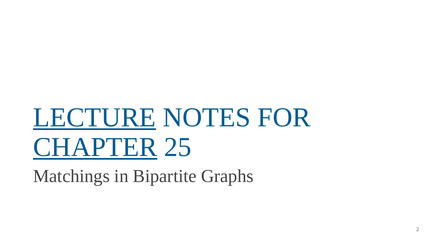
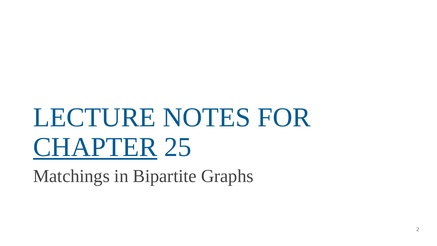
LECTURE underline: present -> none
